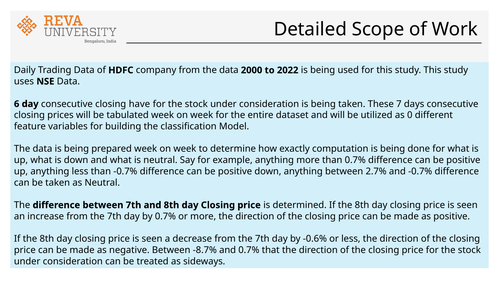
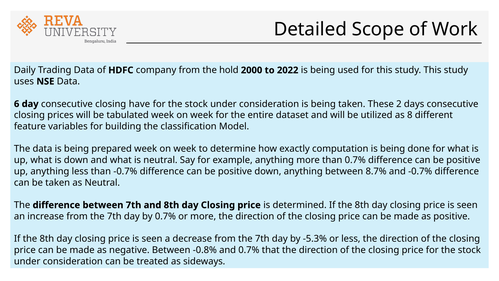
from the data: data -> hold
7: 7 -> 2
0: 0 -> 8
2.7%: 2.7% -> 8.7%
-0.6%: -0.6% -> -5.3%
-8.7%: -8.7% -> -0.8%
